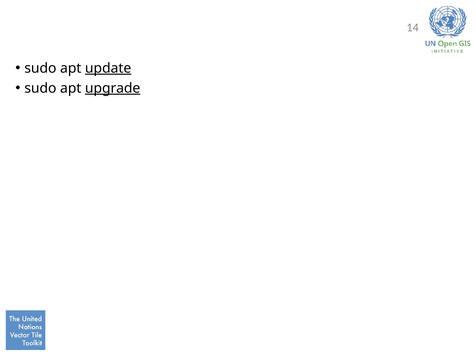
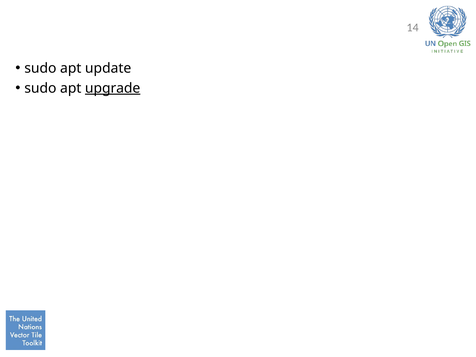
update underline: present -> none
